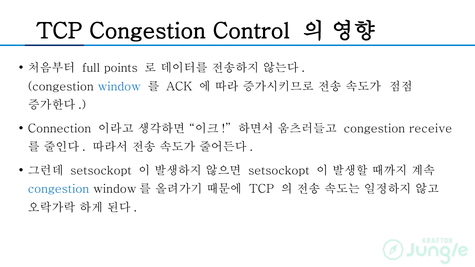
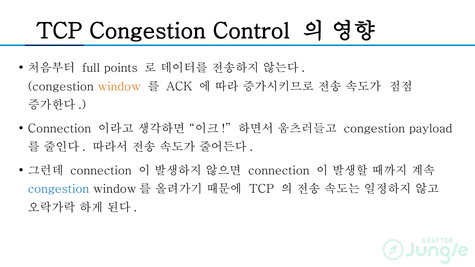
window colour: blue -> orange
receive: receive -> payload
setsockopt at (101, 171): setsockopt -> connection
setsockopt at (279, 171): setsockopt -> connection
